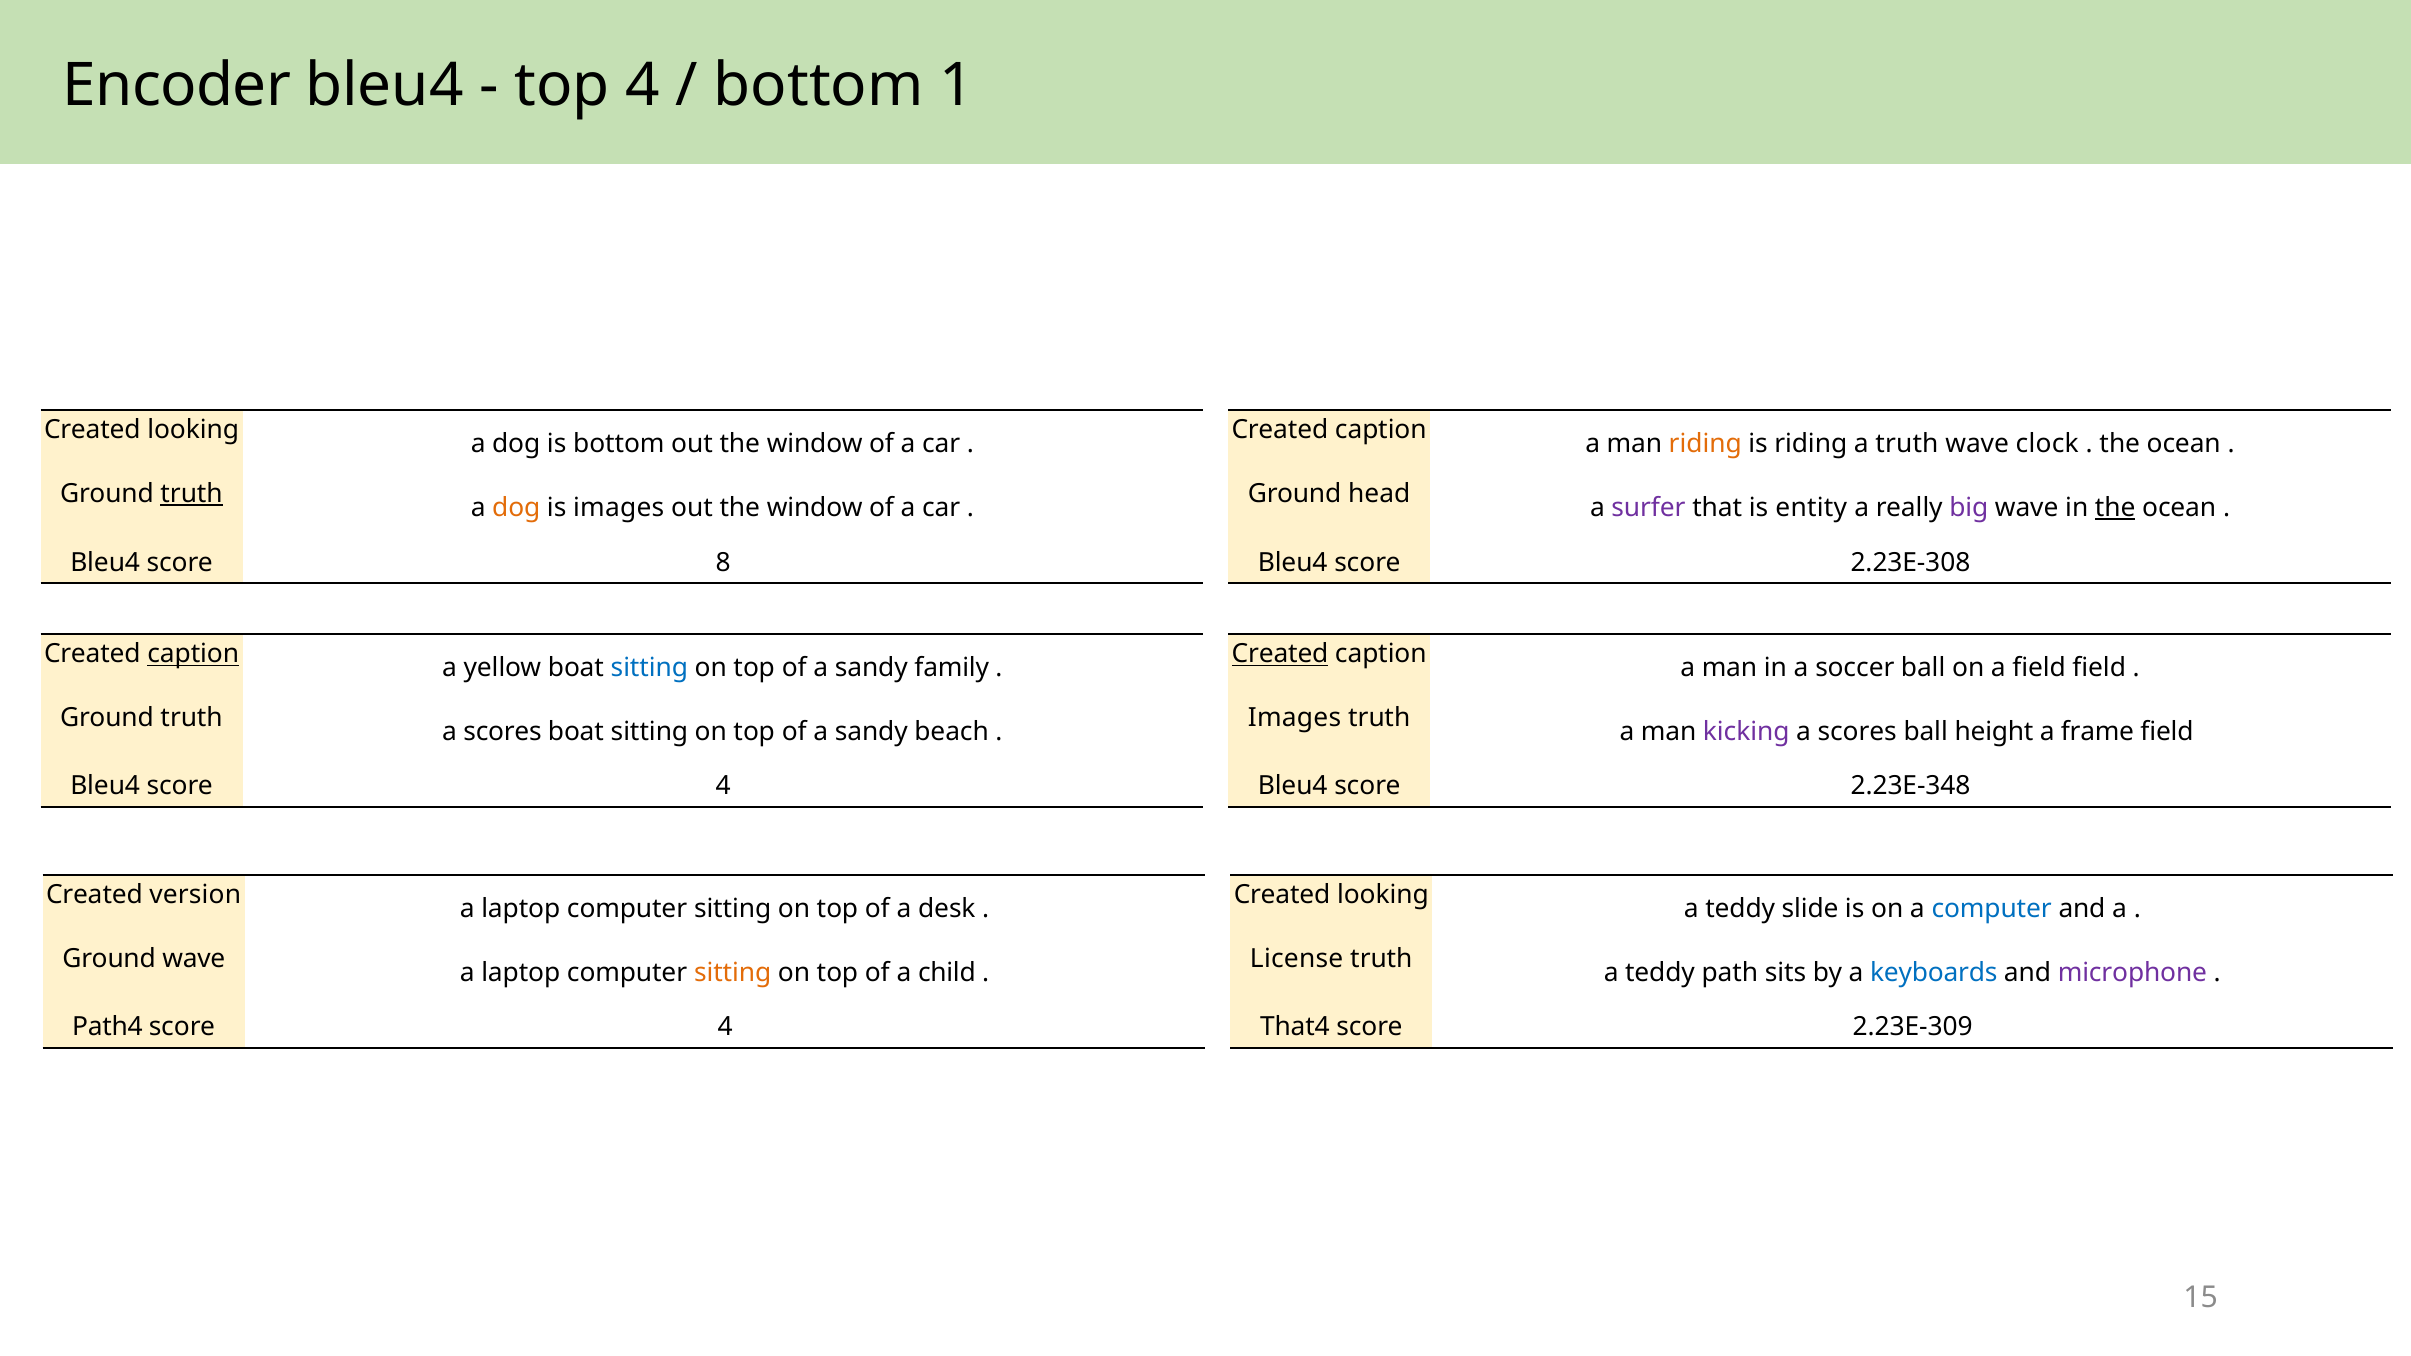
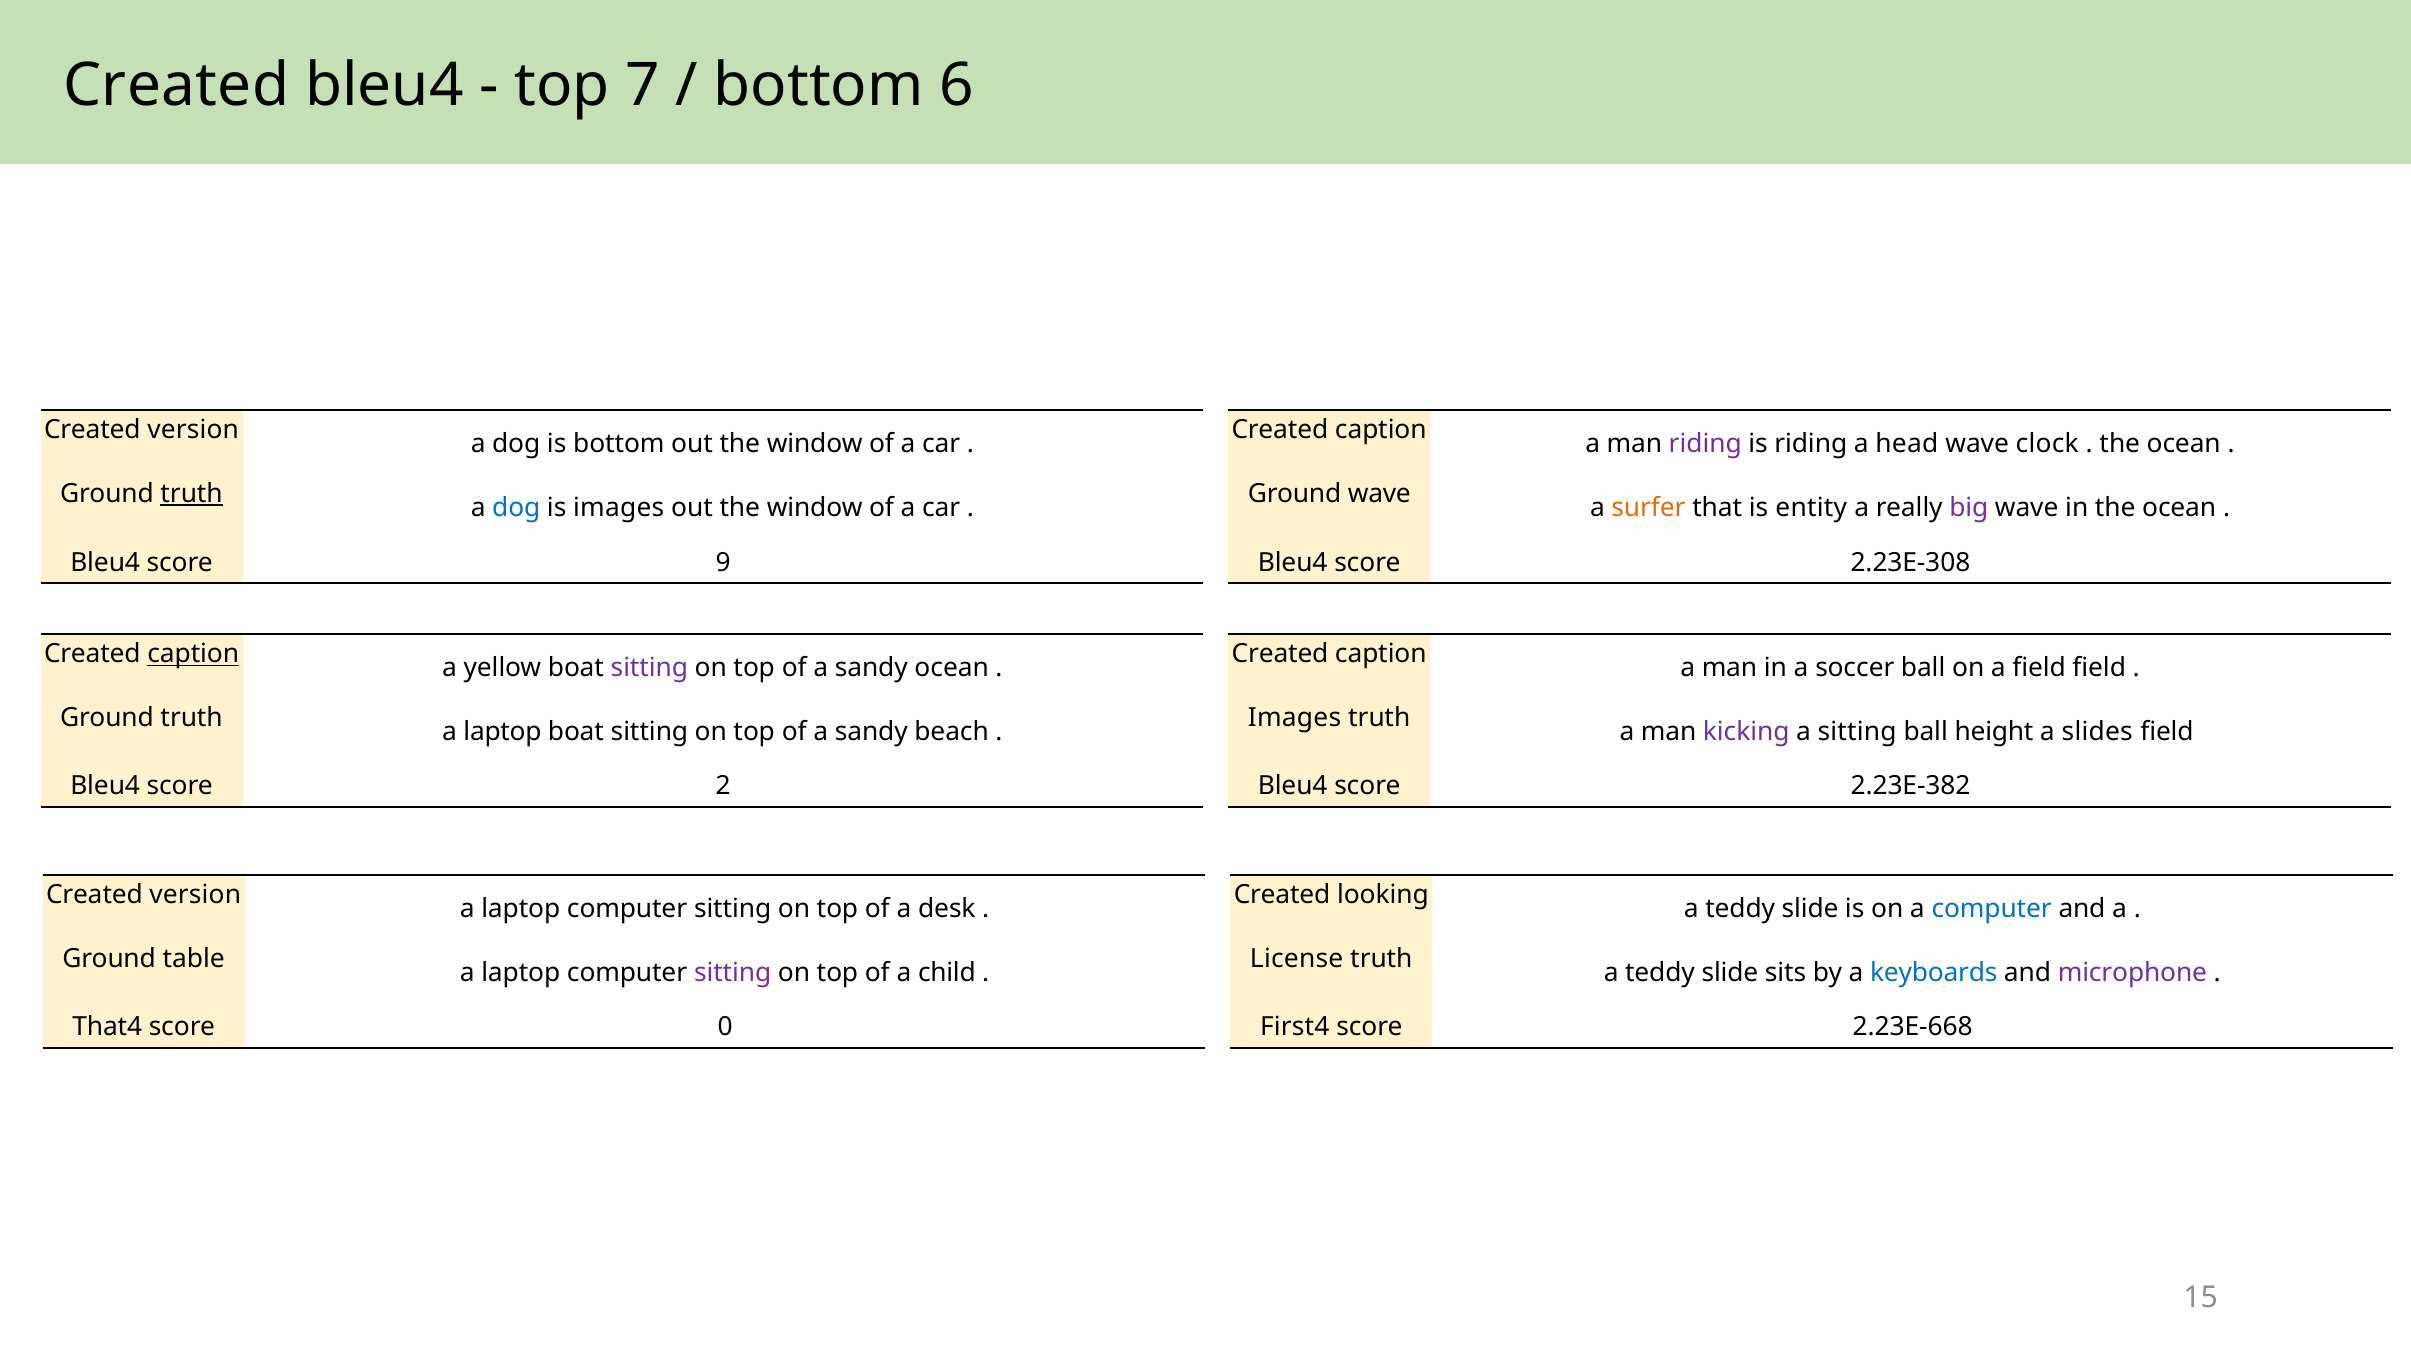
Encoder at (177, 85): Encoder -> Created
top 4: 4 -> 7
1: 1 -> 6
looking at (193, 430): looking -> version
riding at (1705, 444) colour: orange -> purple
a truth: truth -> head
Ground head: head -> wave
dog at (516, 508) colour: orange -> blue
surfer colour: purple -> orange
the at (2115, 508) underline: present -> none
8: 8 -> 9
Created at (1280, 654) underline: present -> none
sitting at (649, 668) colour: blue -> purple
sandy family: family -> ocean
scores at (503, 732): scores -> laptop
scores at (1857, 732): scores -> sitting
frame: frame -> slides
Bleu4 score 4: 4 -> 2
2.23E-348: 2.23E-348 -> 2.23E-382
Ground wave: wave -> table
sitting at (733, 973) colour: orange -> purple
path at (1730, 973): path -> slide
Path4: Path4 -> That4
4 at (725, 1027): 4 -> 0
That4: That4 -> First4
2.23E-309: 2.23E-309 -> 2.23E-668
